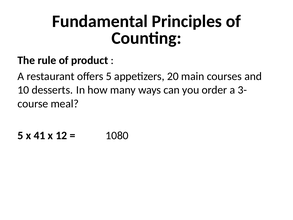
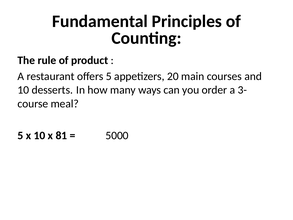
x 41: 41 -> 10
12: 12 -> 81
1080: 1080 -> 5000
